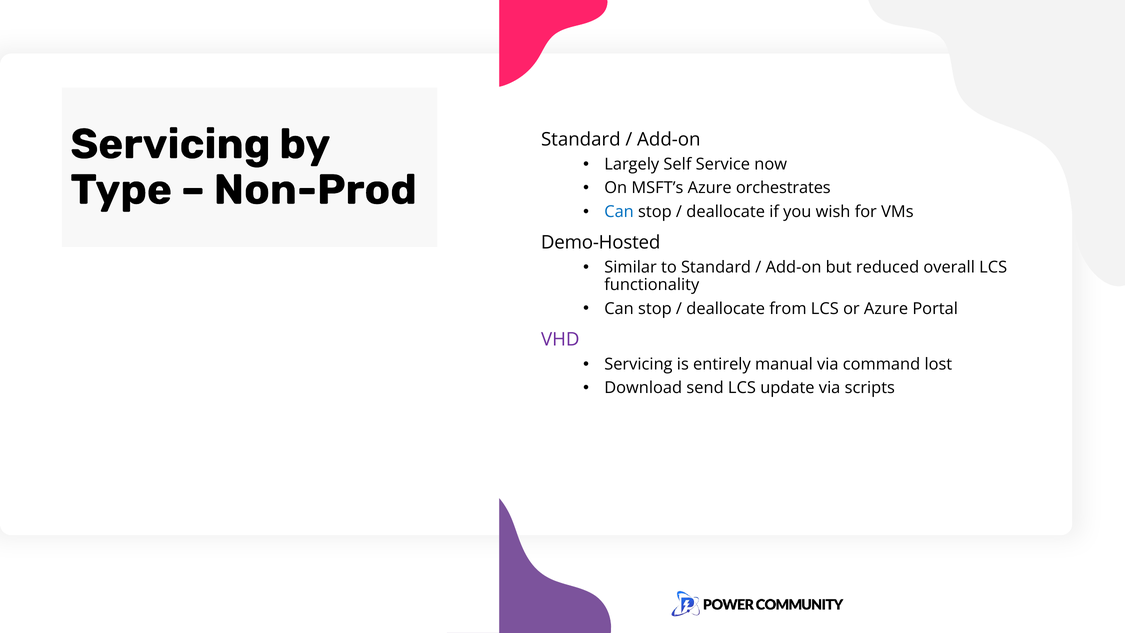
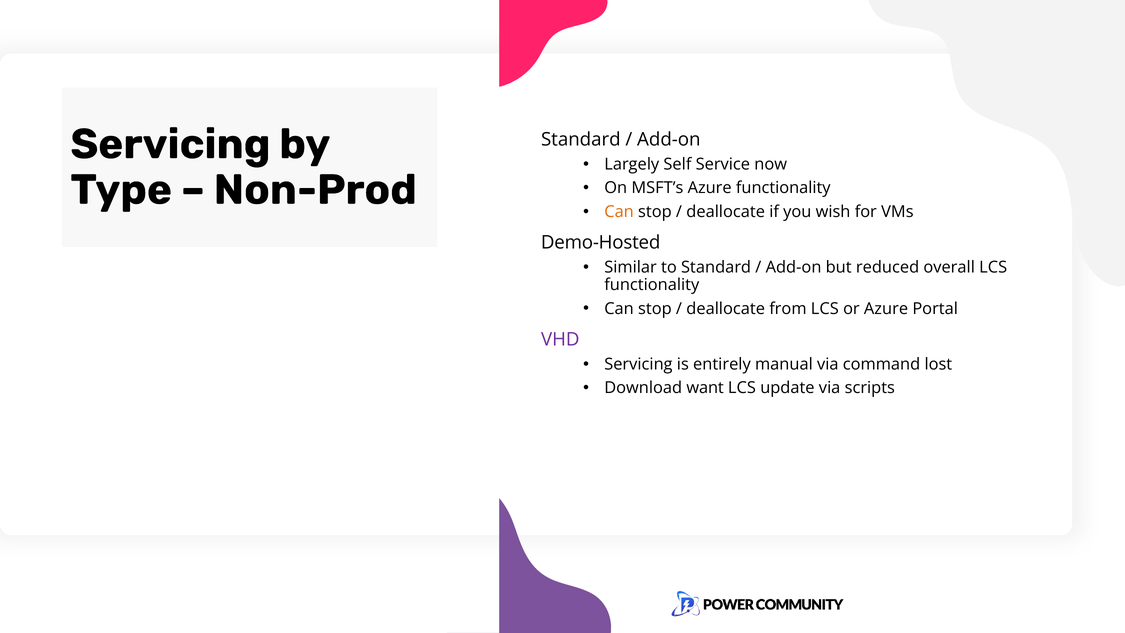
Azure orchestrates: orchestrates -> functionality
Can at (619, 212) colour: blue -> orange
send: send -> want
